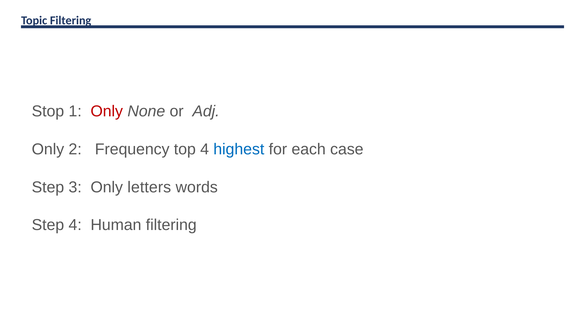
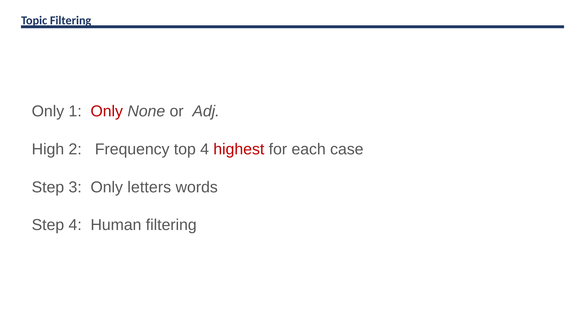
Stop at (48, 111): Stop -> Only
Only at (48, 149): Only -> High
highest colour: blue -> red
